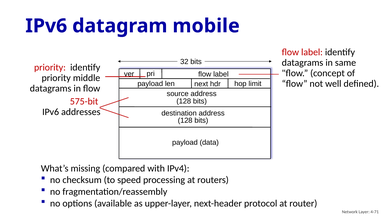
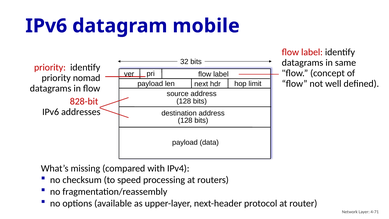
middle: middle -> nomad
575-bit: 575-bit -> 828-bit
